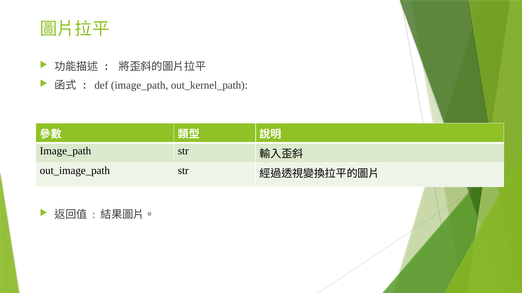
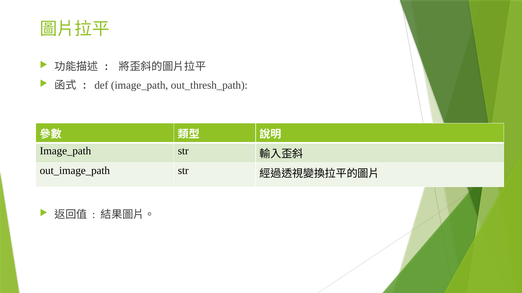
out_kernel_path: out_kernel_path -> out_thresh_path
